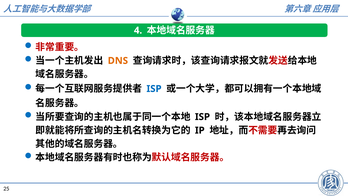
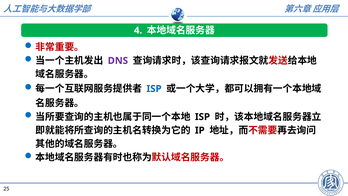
DNS colour: orange -> purple
